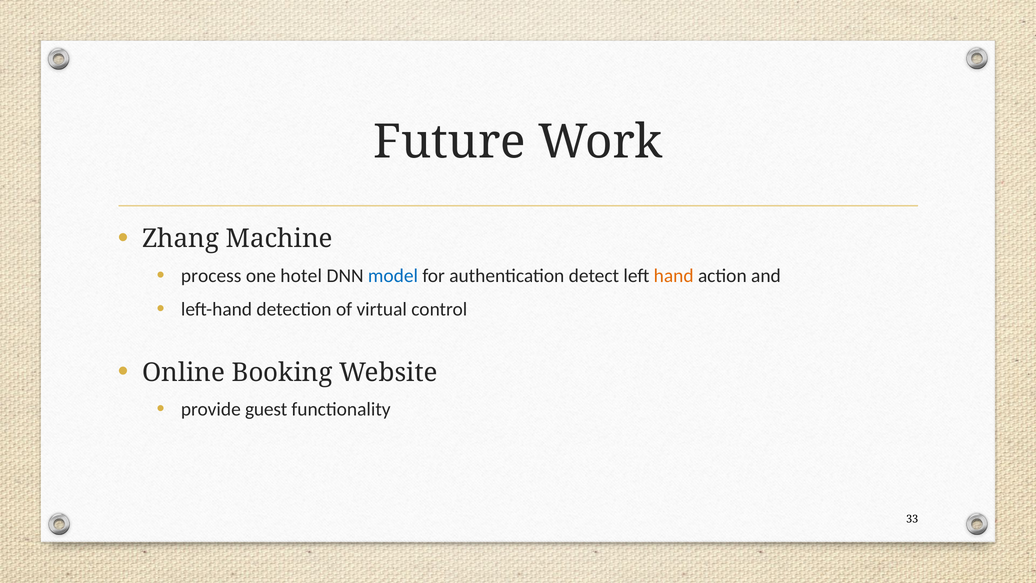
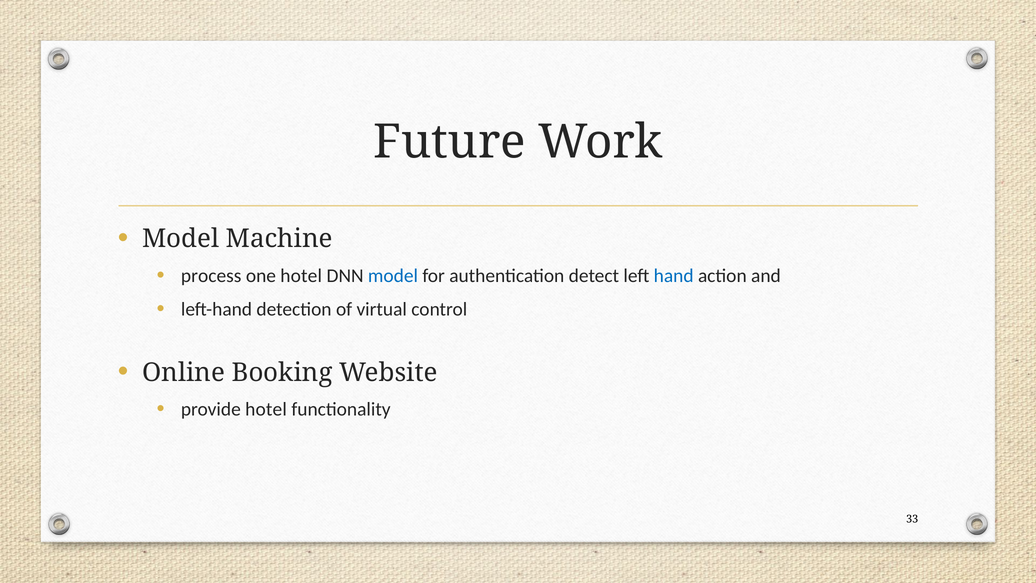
Zhang at (181, 239): Zhang -> Model
hand colour: orange -> blue
provide guest: guest -> hotel
